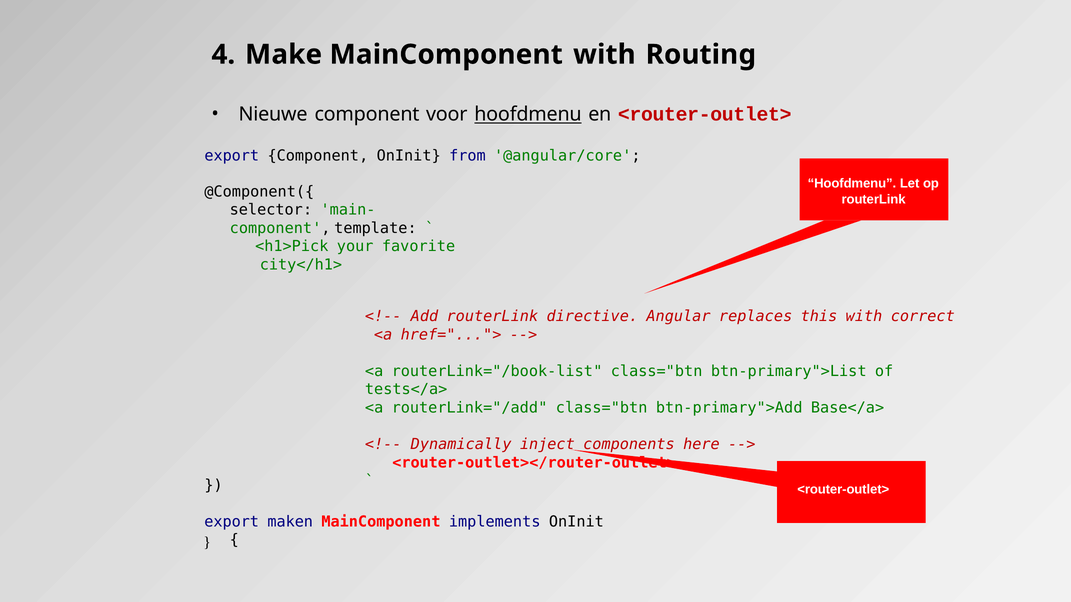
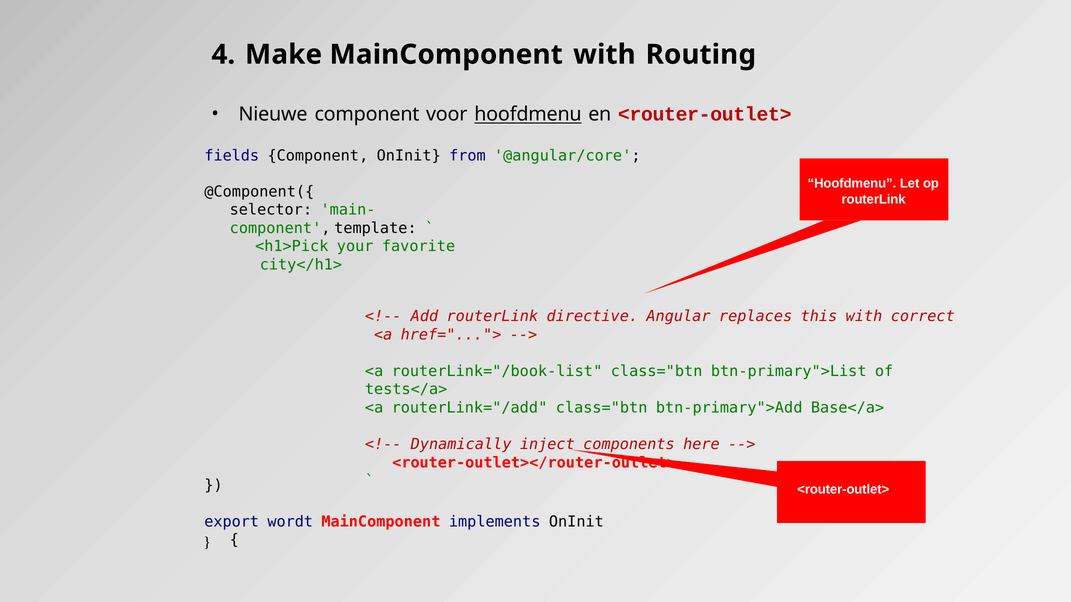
export at (232, 156): export -> fields
maken: maken -> wordt
